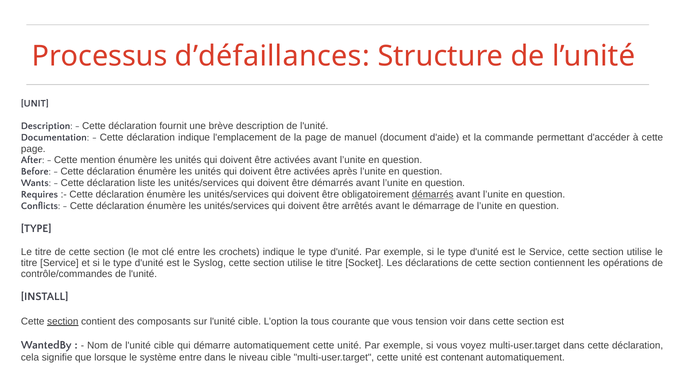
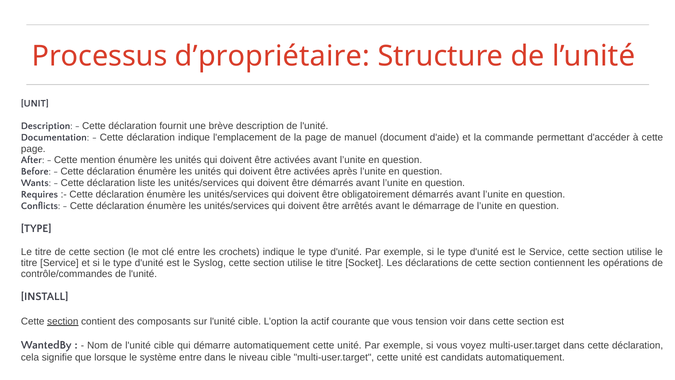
d’défaillances: d’défaillances -> d’propriétaire
démarrés at (433, 194) underline: present -> none
tous: tous -> actif
contenant: contenant -> candidats
